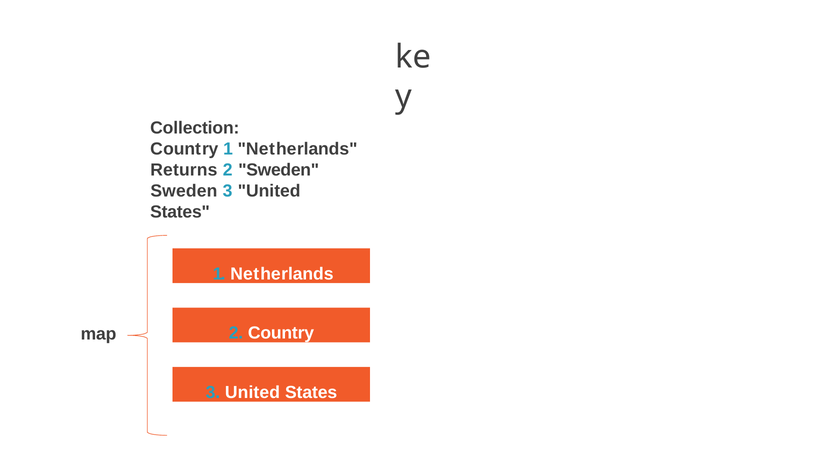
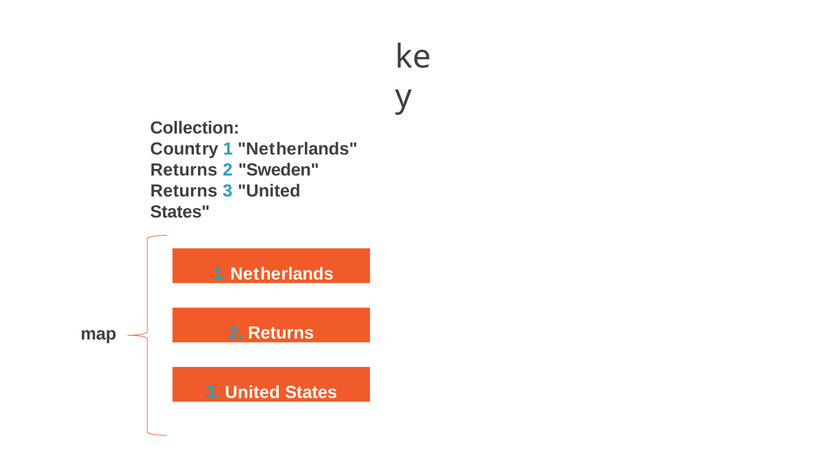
Sweden at (184, 191): Sweden -> Returns
2 Country: Country -> Returns
